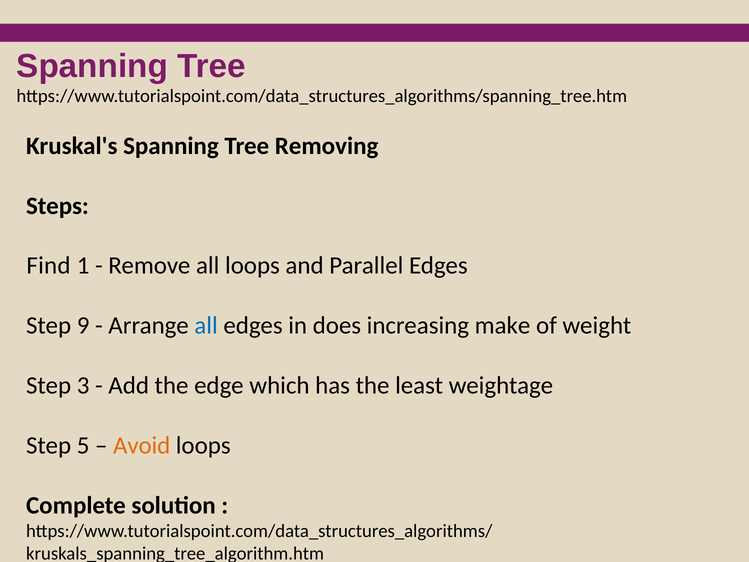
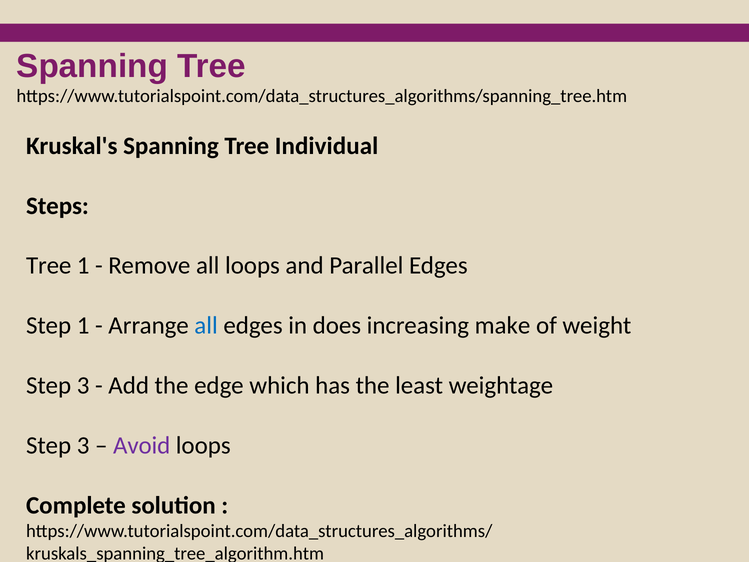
Removing: Removing -> Individual
Find at (49, 266): Find -> Tree
Step 9: 9 -> 1
5 at (83, 445): 5 -> 3
Avoid colour: orange -> purple
